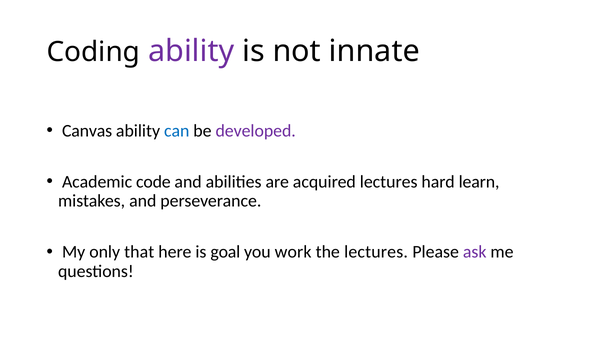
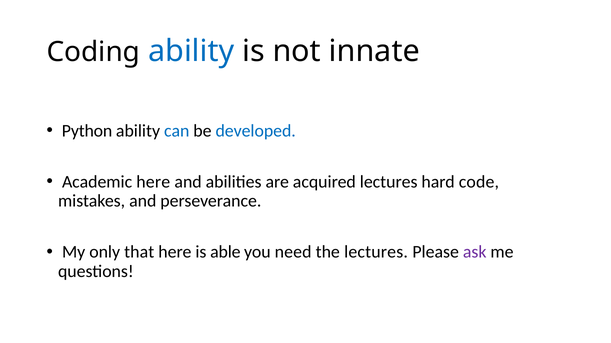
ability at (191, 51) colour: purple -> blue
Canvas: Canvas -> Python
developed colour: purple -> blue
Academic code: code -> here
learn: learn -> code
goal: goal -> able
work: work -> need
